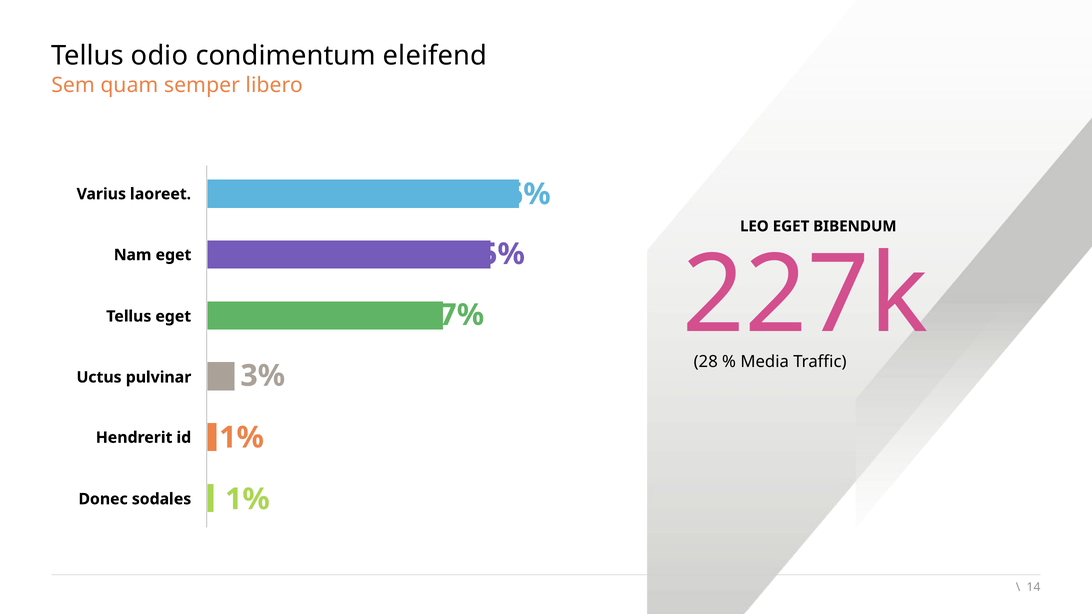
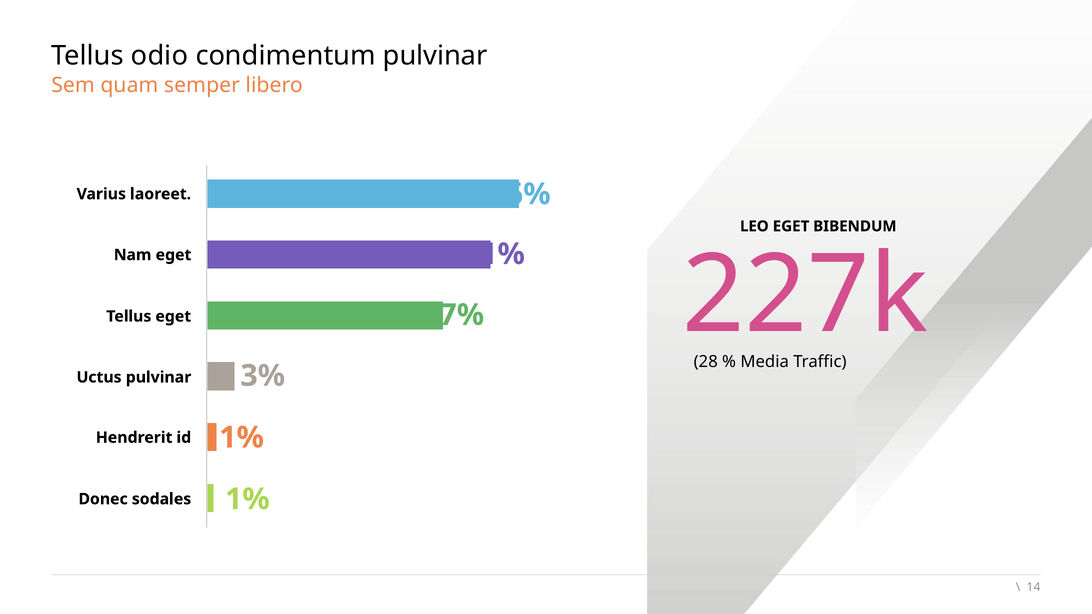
condimentum eleifend: eleifend -> pulvinar
35%: 35% -> 31%
